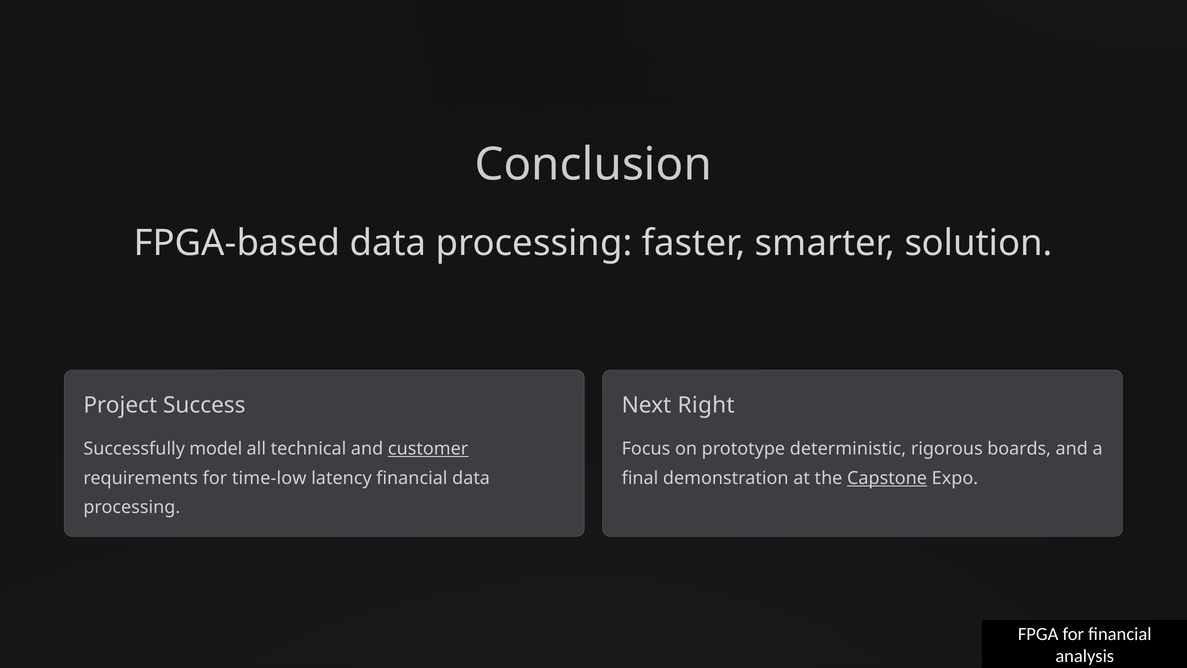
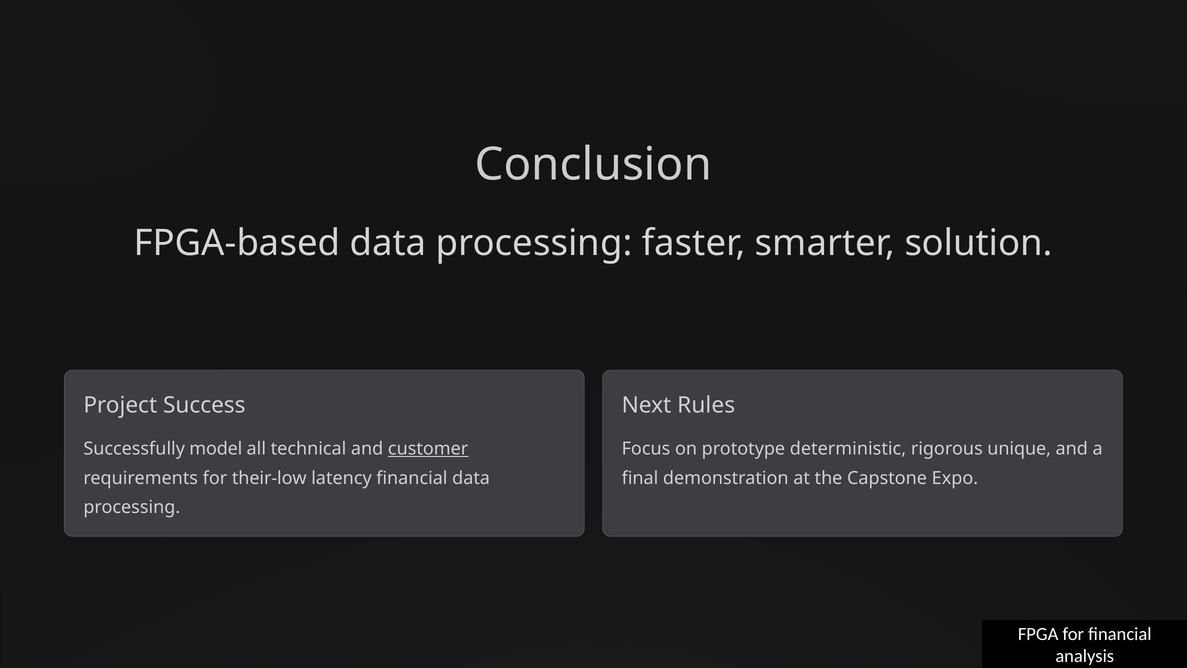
Right: Right -> Rules
boards: boards -> unique
time-low: time-low -> their-low
Capstone underline: present -> none
